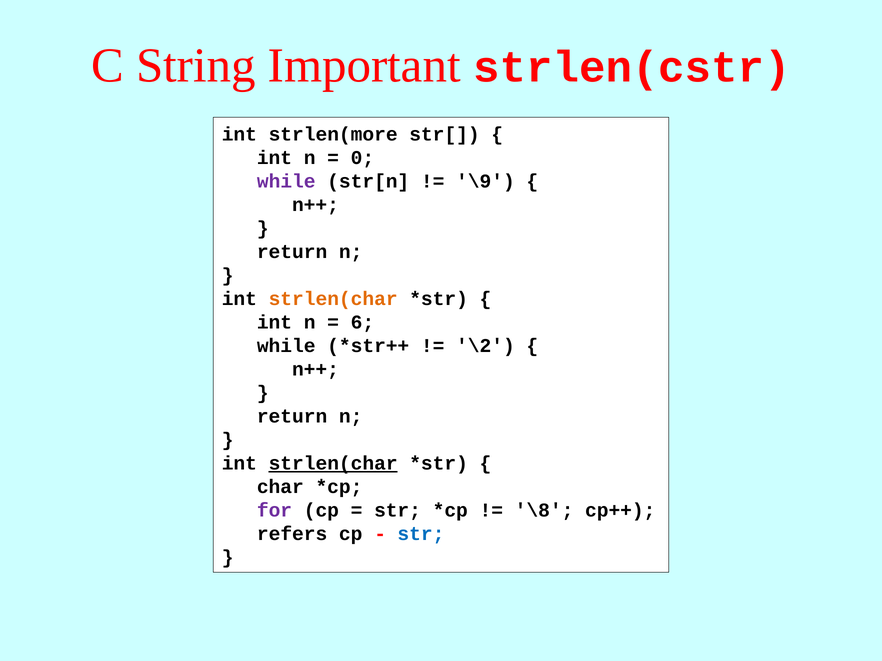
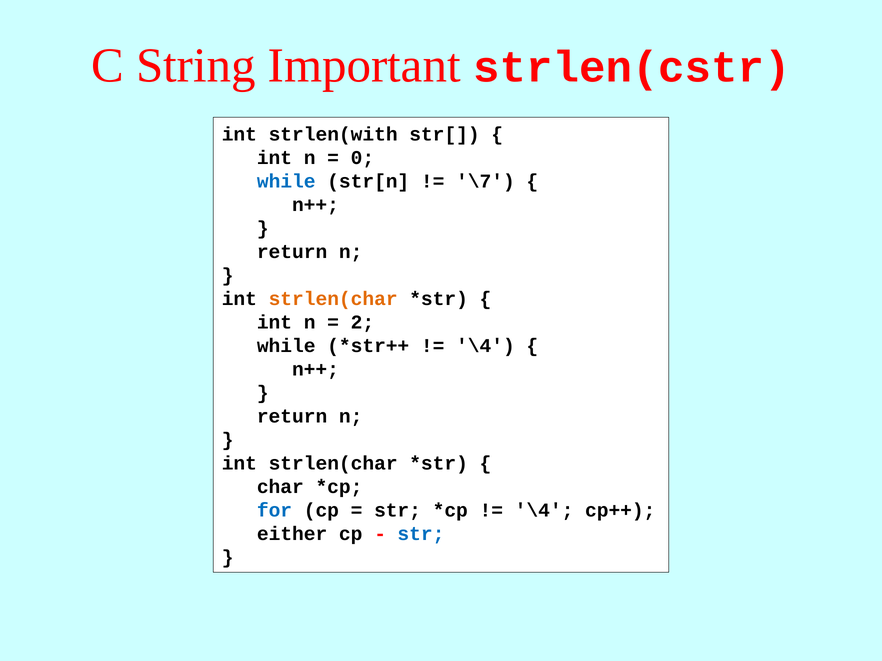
strlen(more: strlen(more -> strlen(with
while at (286, 182) colour: purple -> blue
\9: \9 -> \7
6: 6 -> 2
\2 at (485, 346): \2 -> \4
strlen(char at (333, 464) underline: present -> none
for colour: purple -> blue
\8 at (544, 511): \8 -> \4
refers: refers -> either
